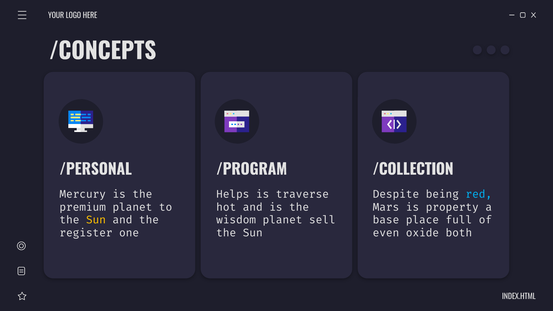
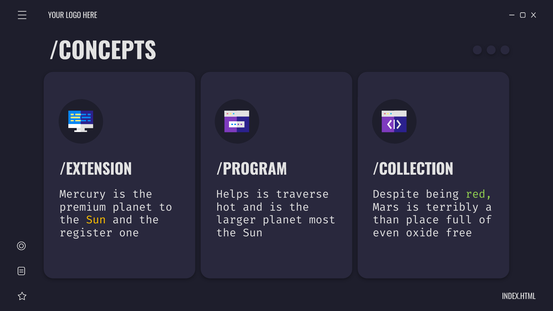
/PERSONAL: /PERSONAL -> /EXTENSION
red colour: light blue -> light green
property: property -> terribly
wisdom: wisdom -> larger
sell: sell -> most
base: base -> than
both: both -> free
